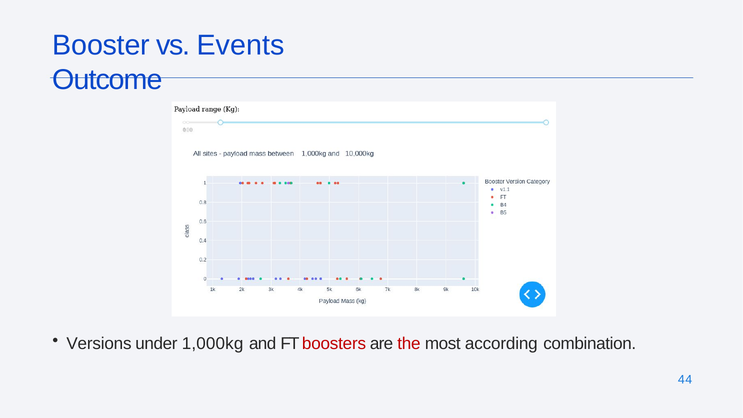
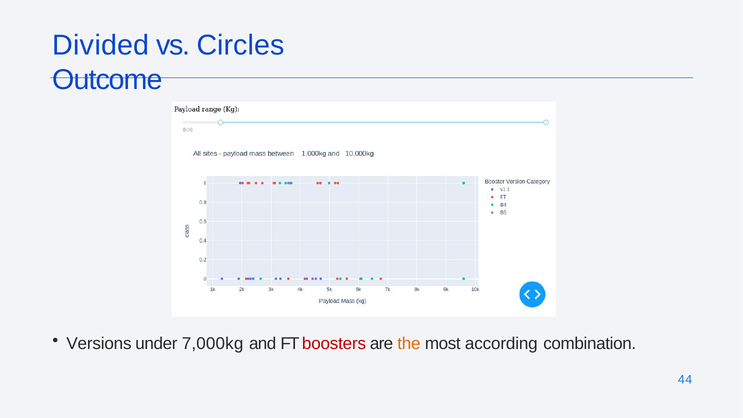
Booster: Booster -> Divided
Events: Events -> Circles
1,000kg: 1,000kg -> 7,000kg
the colour: red -> orange
